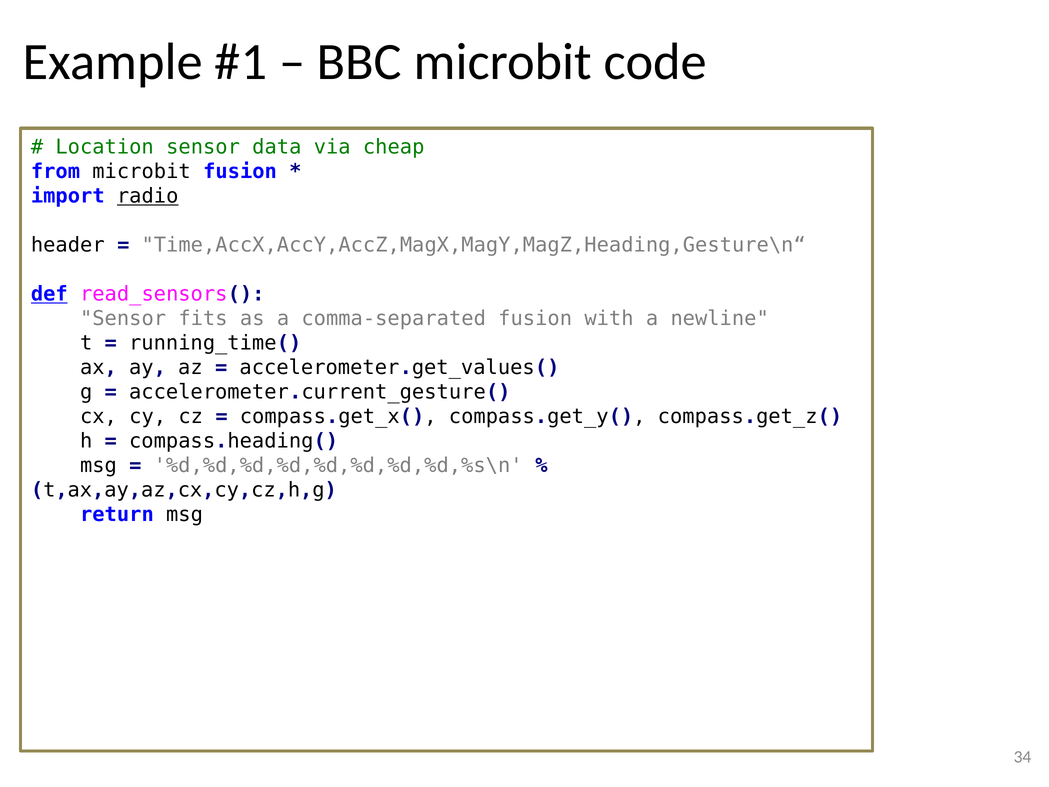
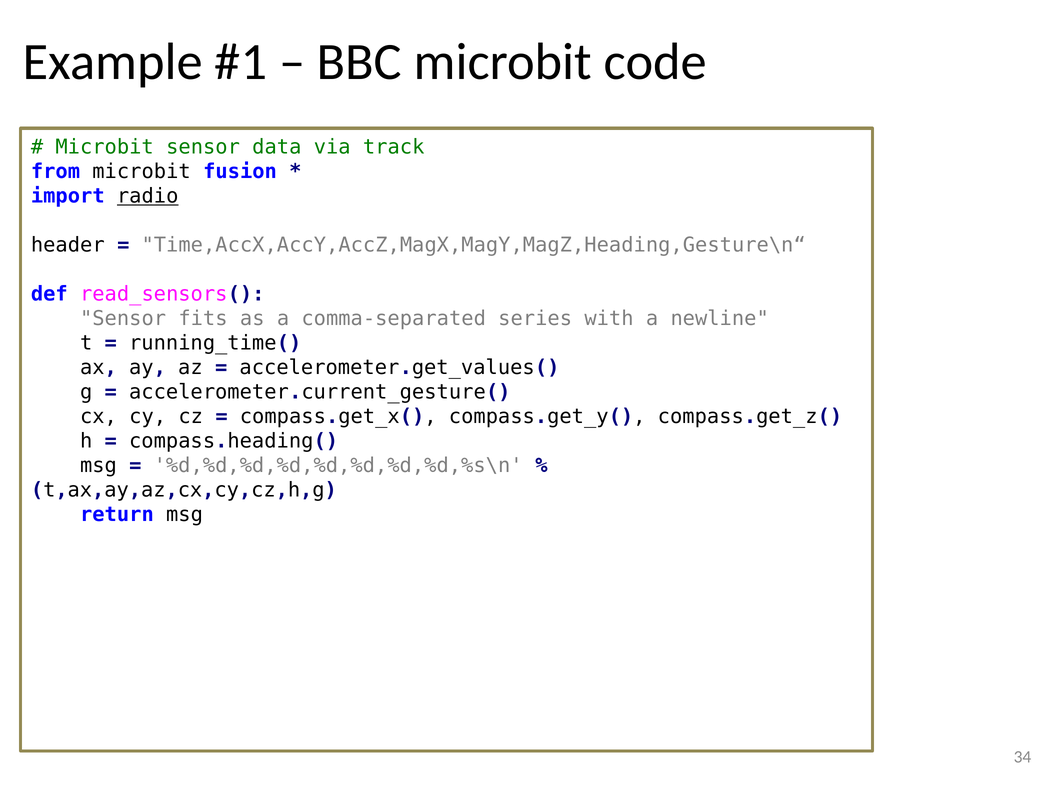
Location at (105, 147): Location -> Microbit
cheap: cheap -> track
def underline: present -> none
comma-separated fusion: fusion -> series
